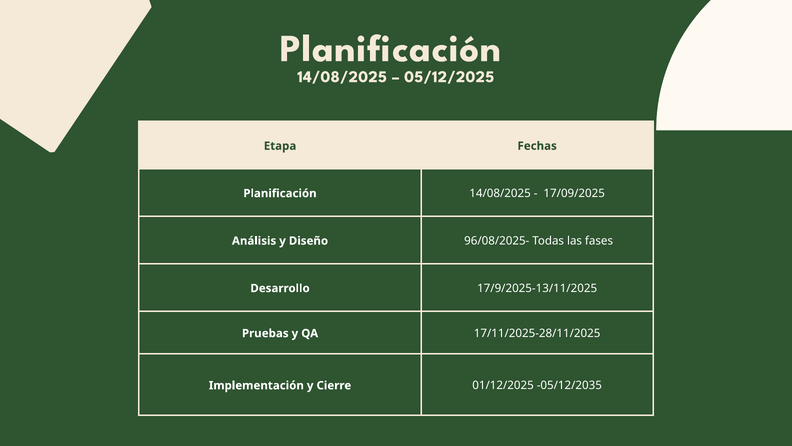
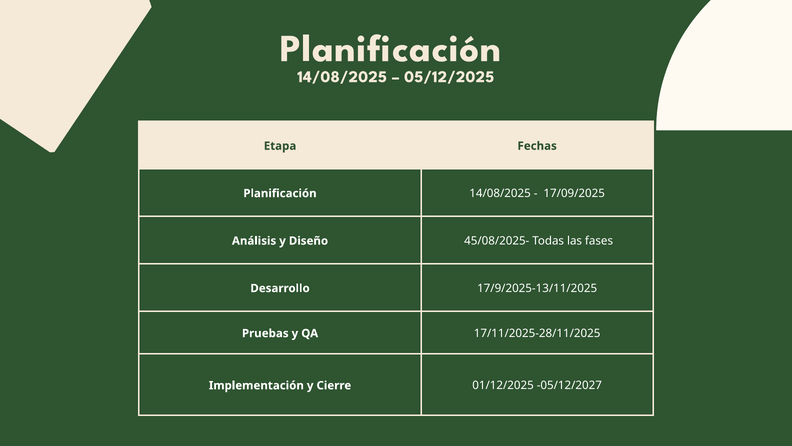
96/08/2025-: 96/08/2025- -> 45/08/2025-
-05/12/2035: -05/12/2035 -> -05/12/2027
